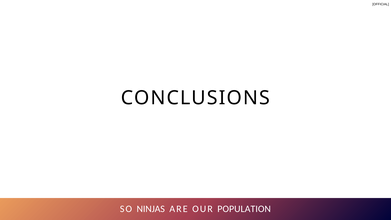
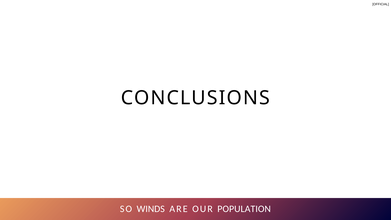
NINJAS: NINJAS -> WINDS
